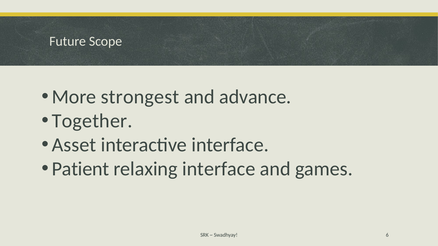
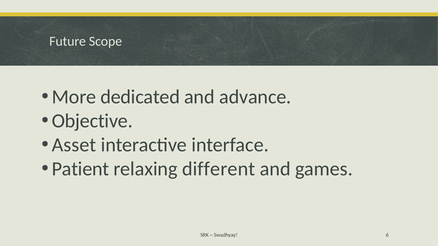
strongest: strongest -> dedicated
Together: Together -> Objective
relaxing interface: interface -> different
